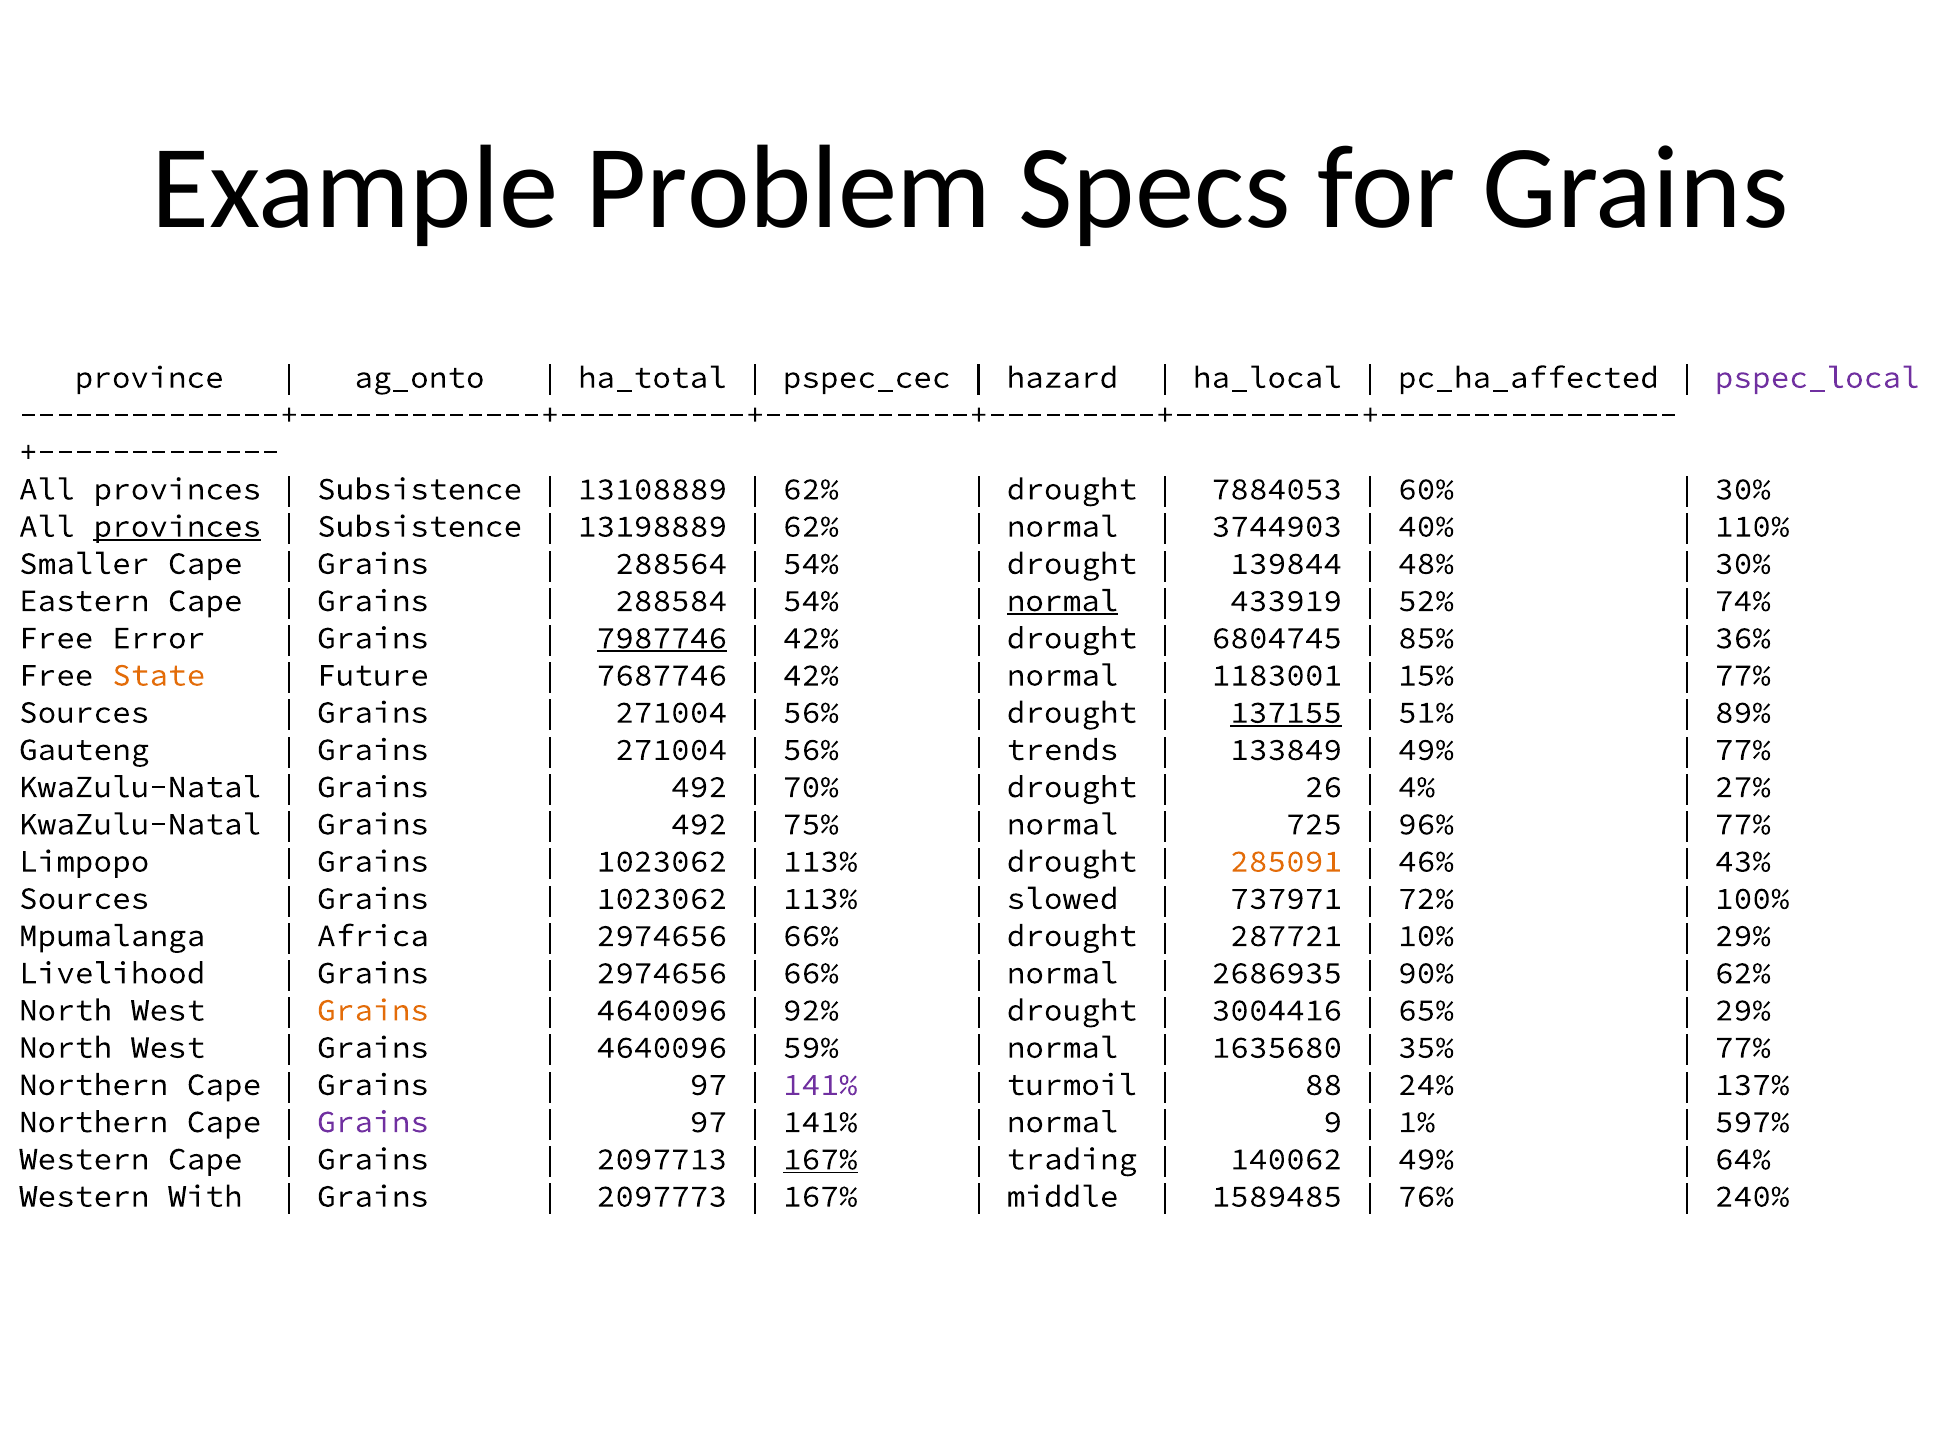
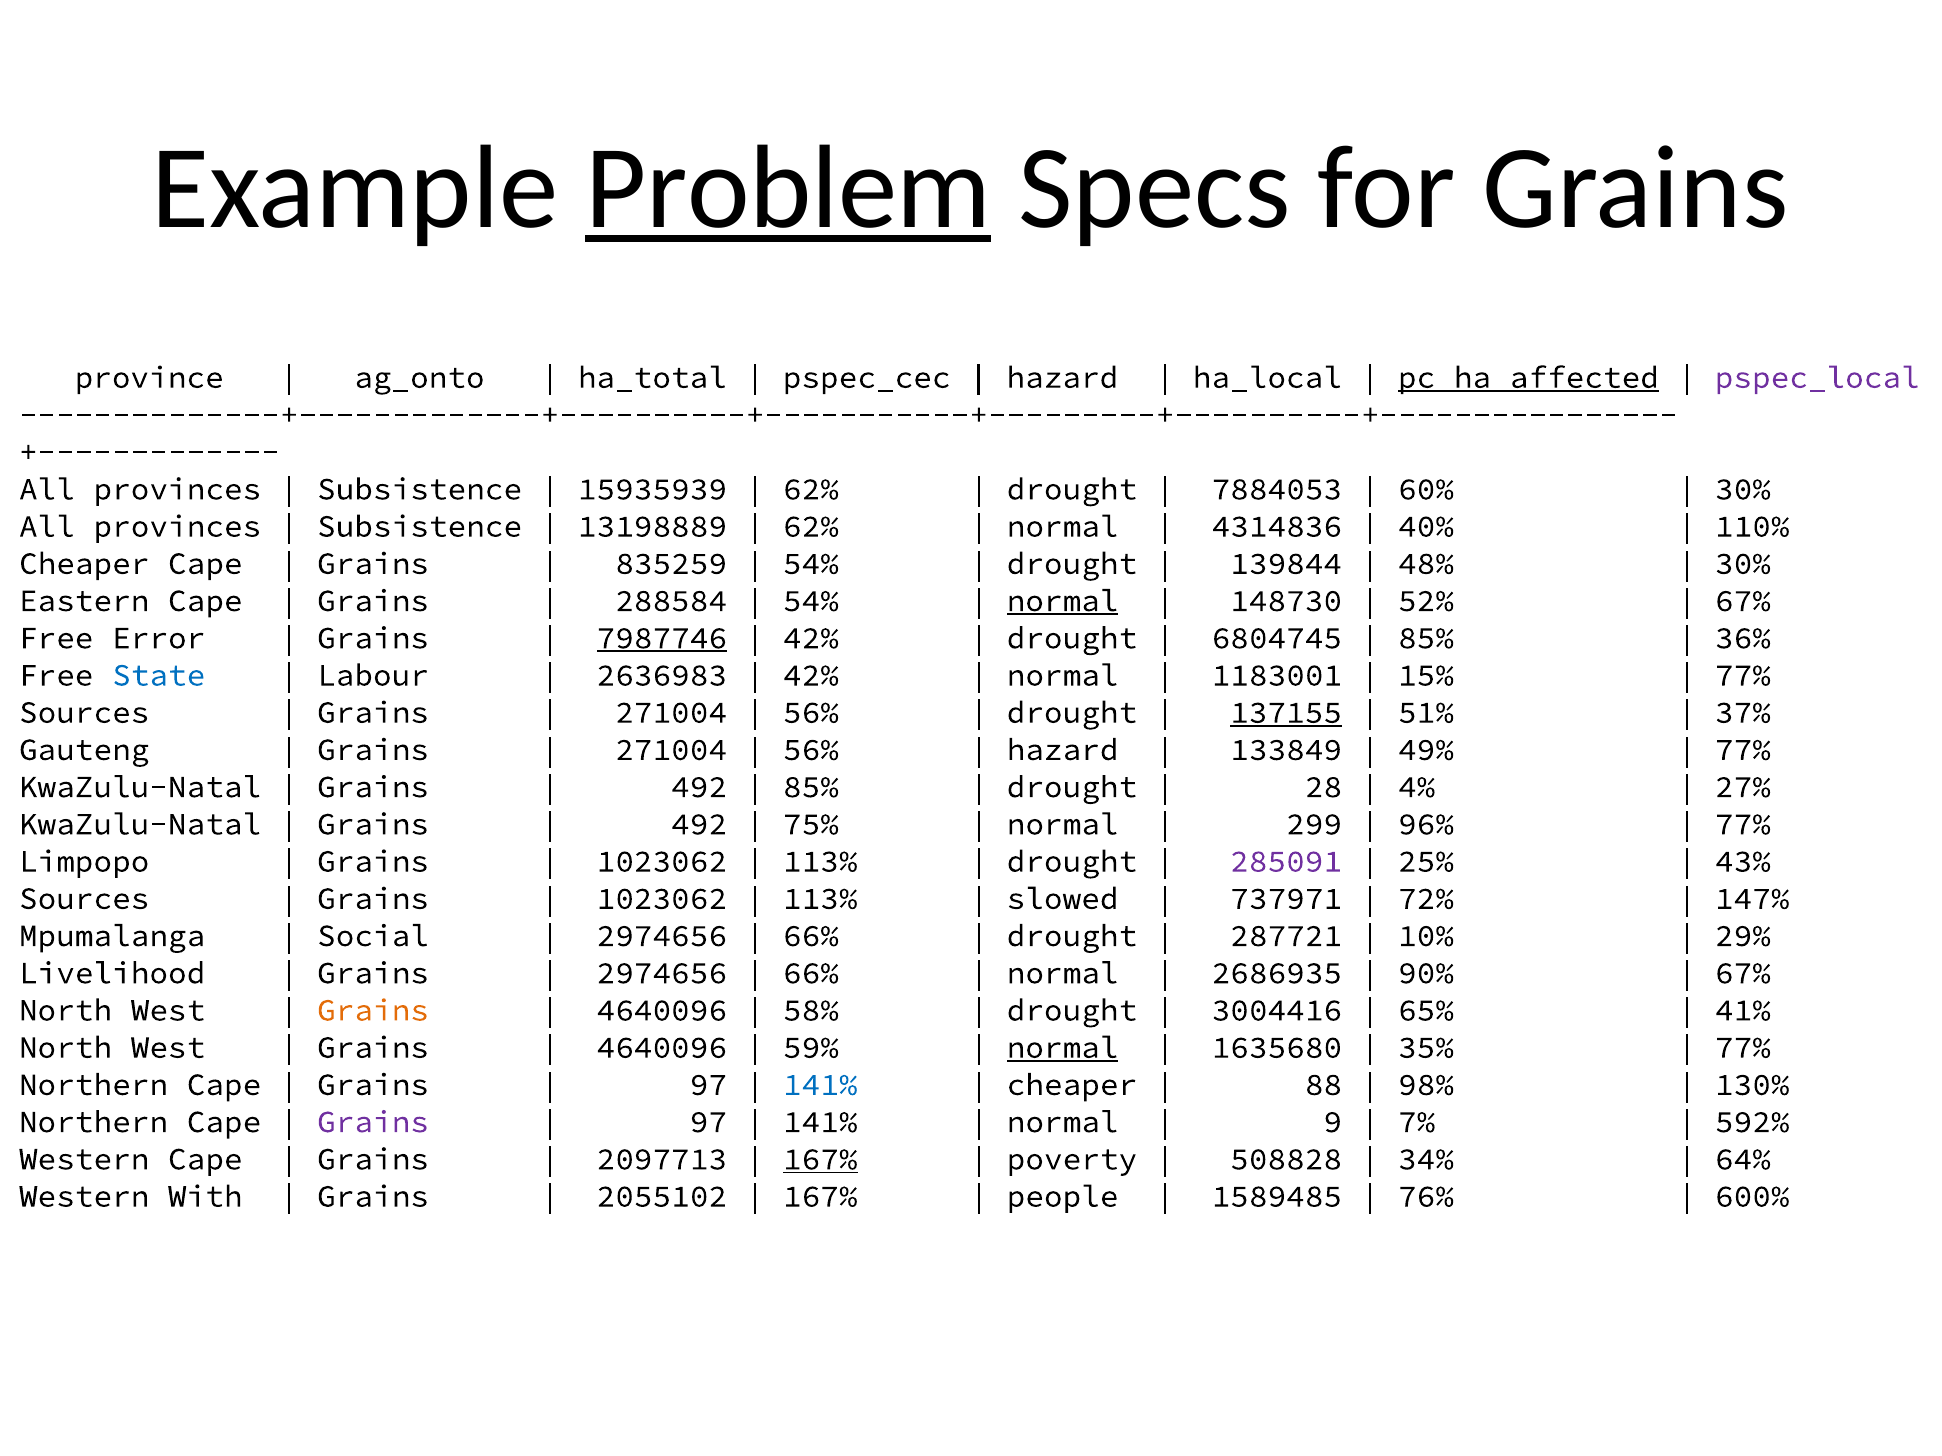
Problem underline: none -> present
pc_ha_affected underline: none -> present
13108889: 13108889 -> 15935939
provinces at (177, 527) underline: present -> none
3744903: 3744903 -> 4314836
Smaller at (84, 564): Smaller -> Cheaper
288564: 288564 -> 835259
433919: 433919 -> 148730
74% at (1743, 601): 74% -> 67%
State colour: orange -> blue
Future: Future -> Labour
7687746: 7687746 -> 2636983
89%: 89% -> 37%
trends at (1063, 750): trends -> hazard
70% at (811, 787): 70% -> 85%
26: 26 -> 28
725: 725 -> 299
285091 colour: orange -> purple
46%: 46% -> 25%
100%: 100% -> 147%
Africa: Africa -> Social
62% at (1743, 973): 62% -> 67%
92%: 92% -> 58%
29% at (1743, 1011): 29% -> 41%
normal at (1063, 1048) underline: none -> present
141% at (820, 1085) colour: purple -> blue
turmoil at (1072, 1085): turmoil -> cheaper
24%: 24% -> 98%
137%: 137% -> 130%
1%: 1% -> 7%
597%: 597% -> 592%
trading: trading -> poverty
140062: 140062 -> 508828
49% at (1426, 1160): 49% -> 34%
2097773: 2097773 -> 2055102
middle: middle -> people
240%: 240% -> 600%
